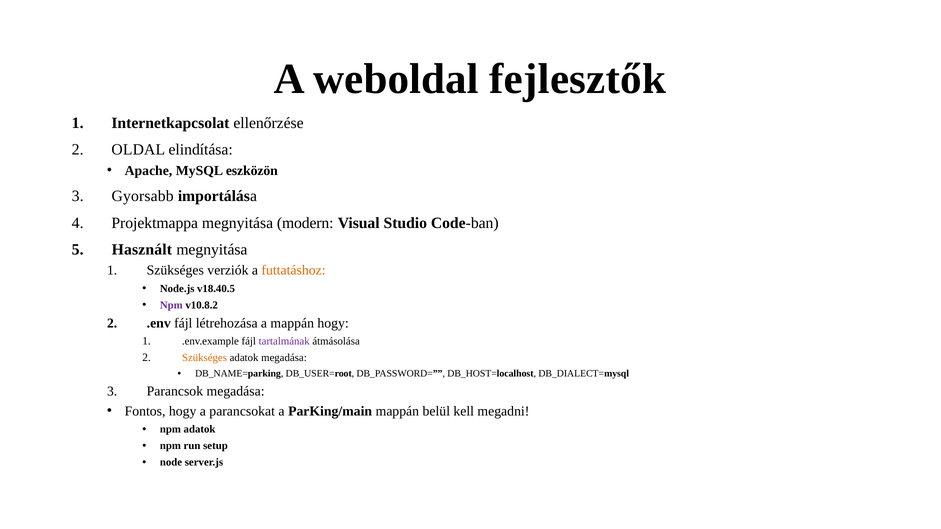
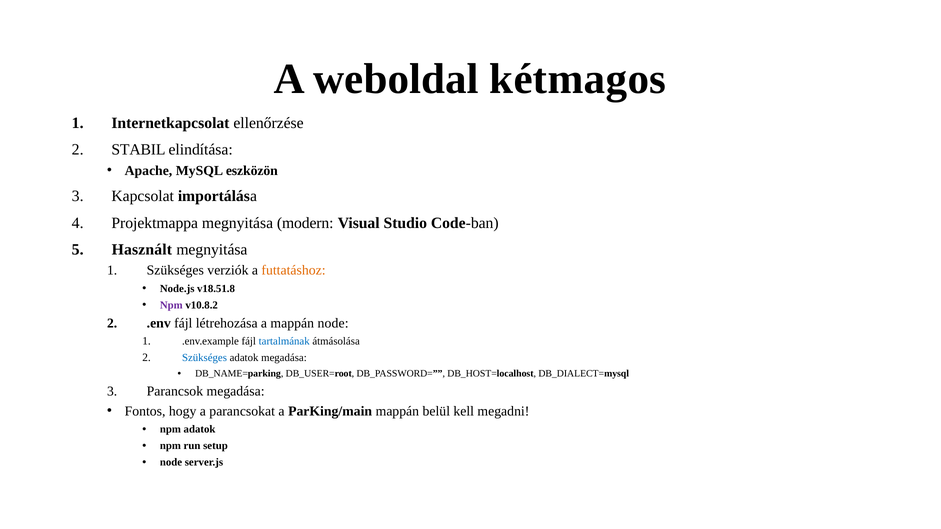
fejlesztők: fejlesztők -> kétmagos
OLDAL: OLDAL -> STABIL
Gyorsabb: Gyorsabb -> Kapcsolat
v18.40.5: v18.40.5 -> v18.51.8
mappán hogy: hogy -> node
tartalmának colour: purple -> blue
Szükséges at (204, 358) colour: orange -> blue
